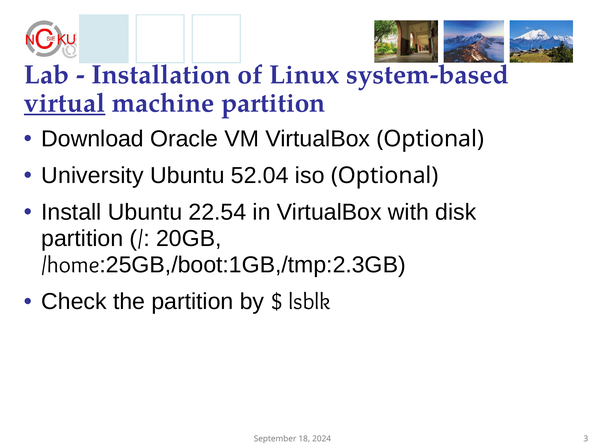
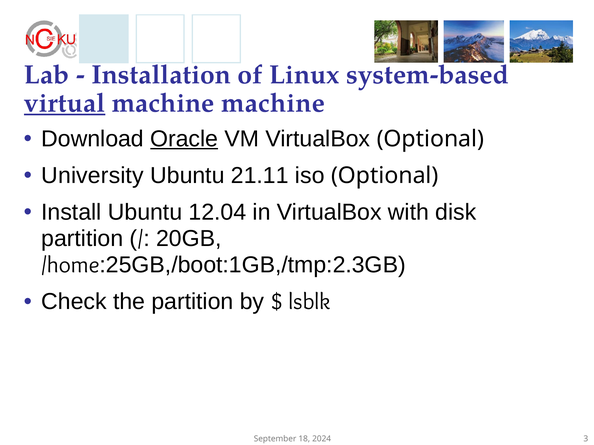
machine partition: partition -> machine
Oracle underline: none -> present
52.04: 52.04 -> 21.11
22.54: 22.54 -> 12.04
